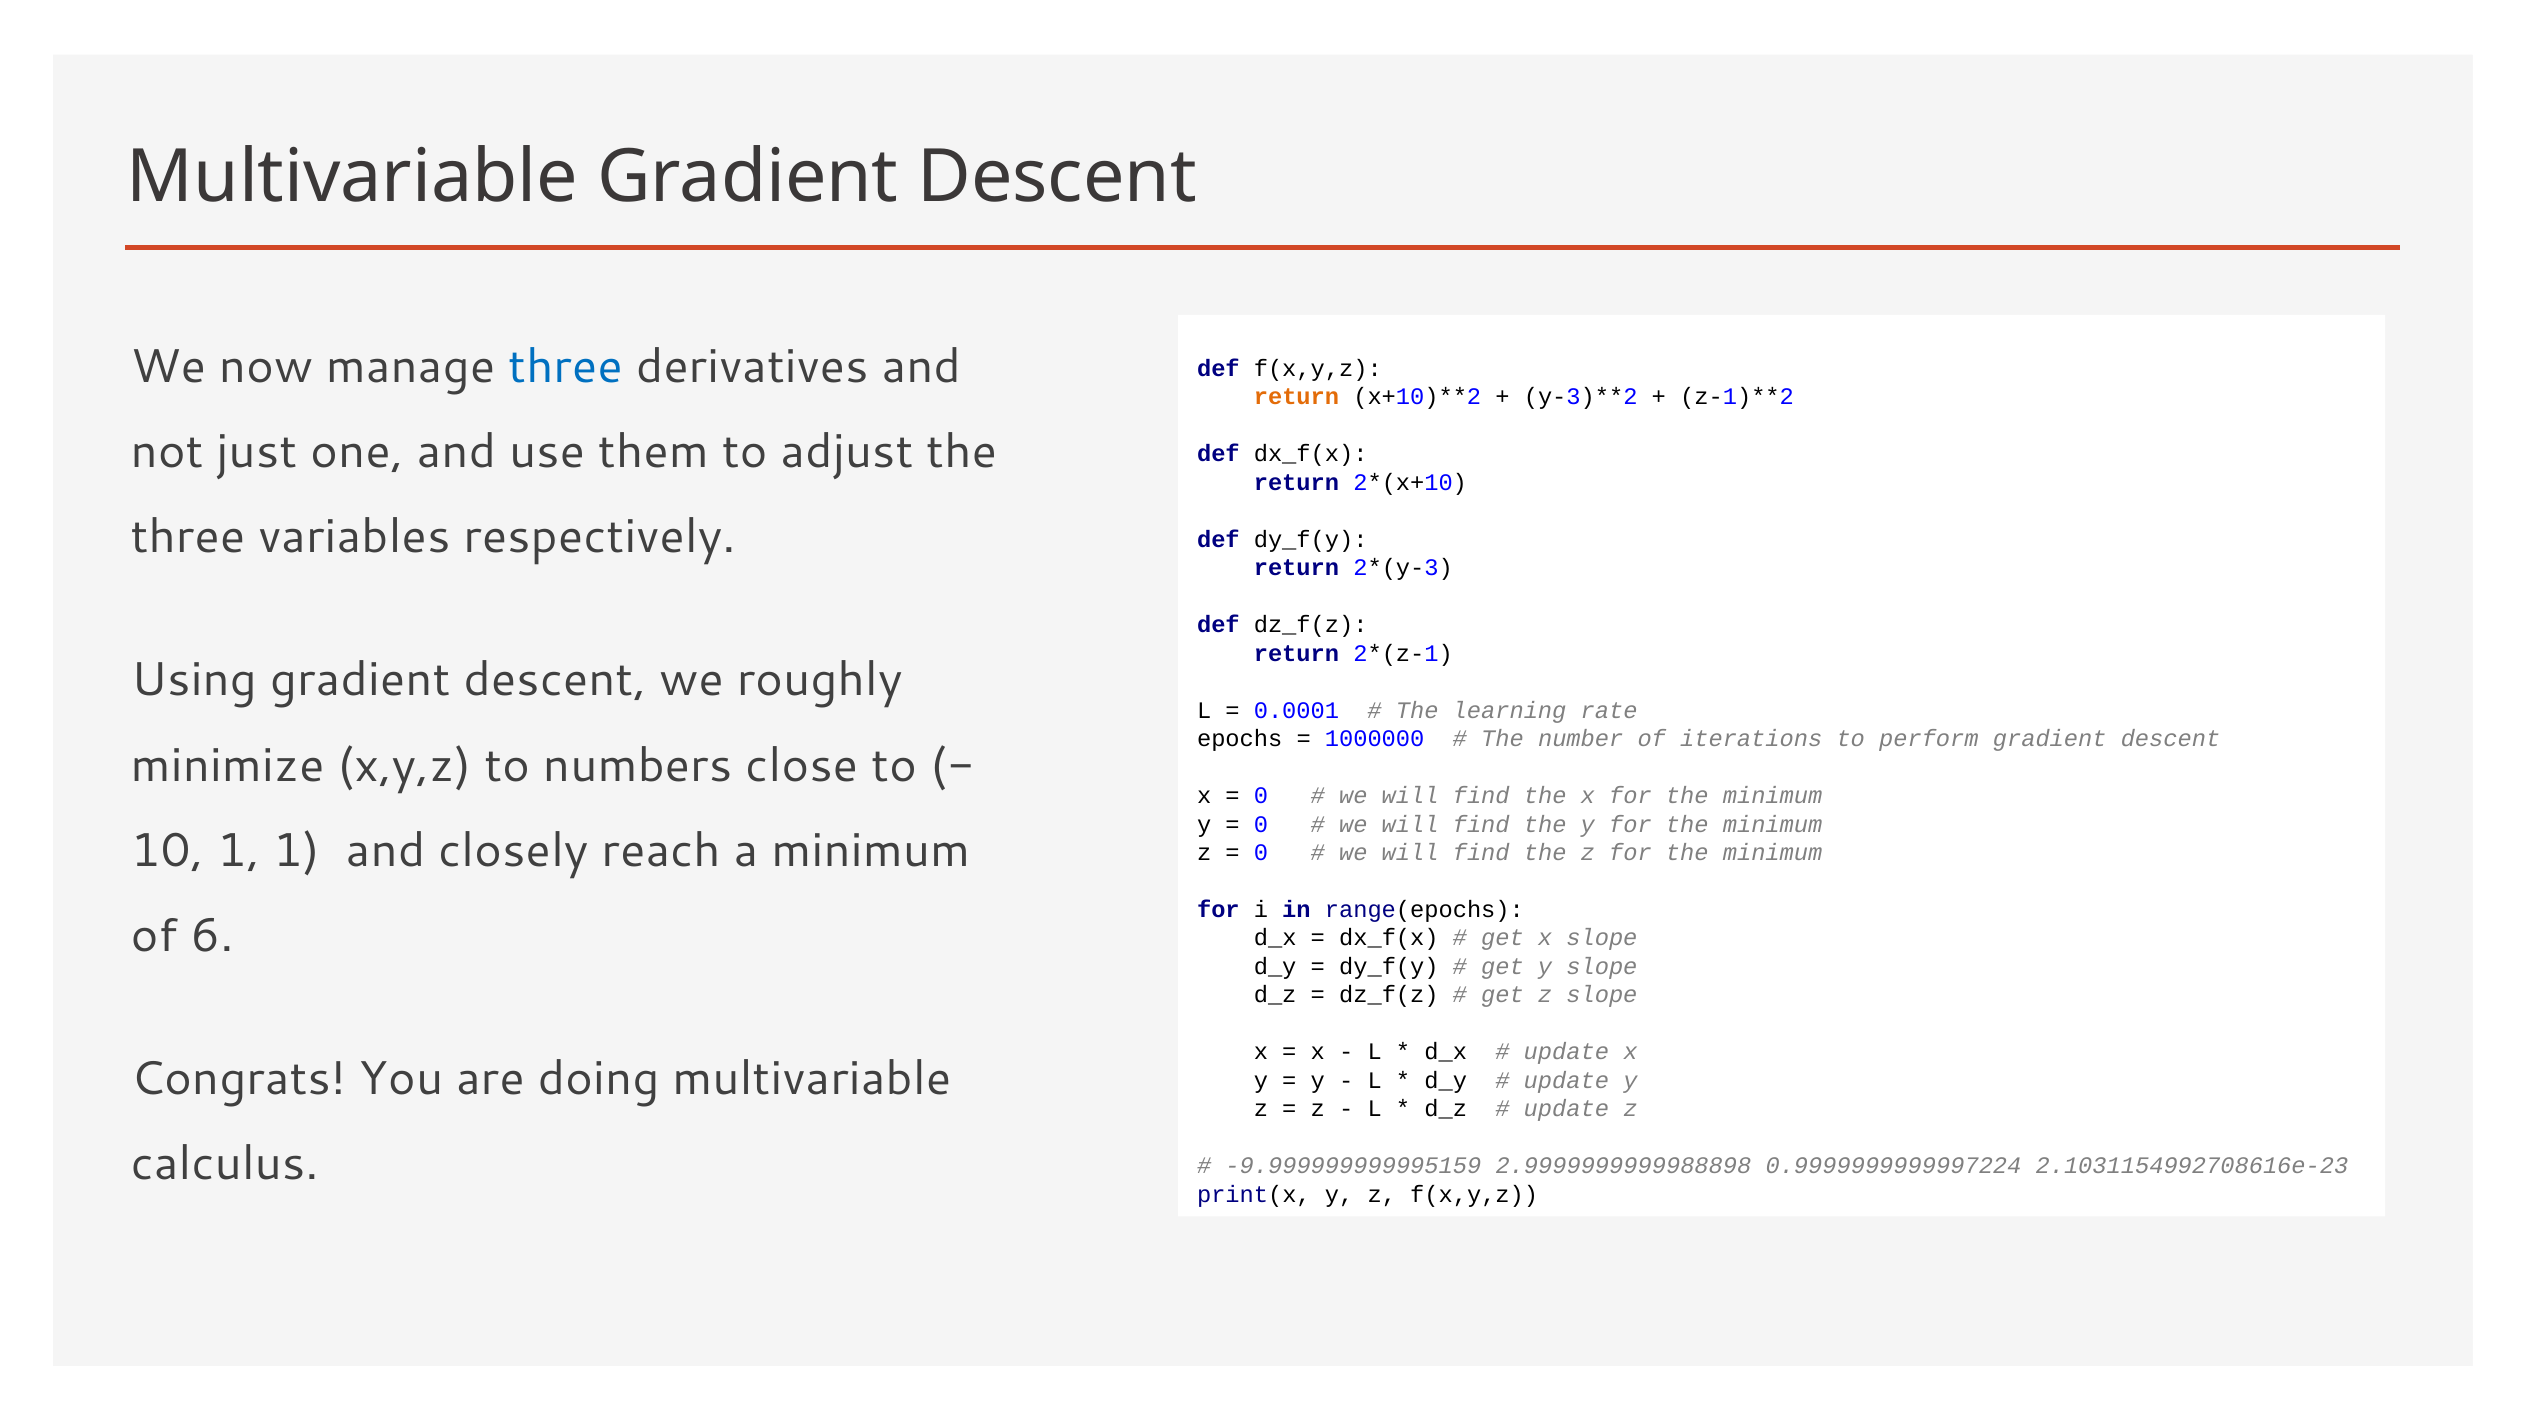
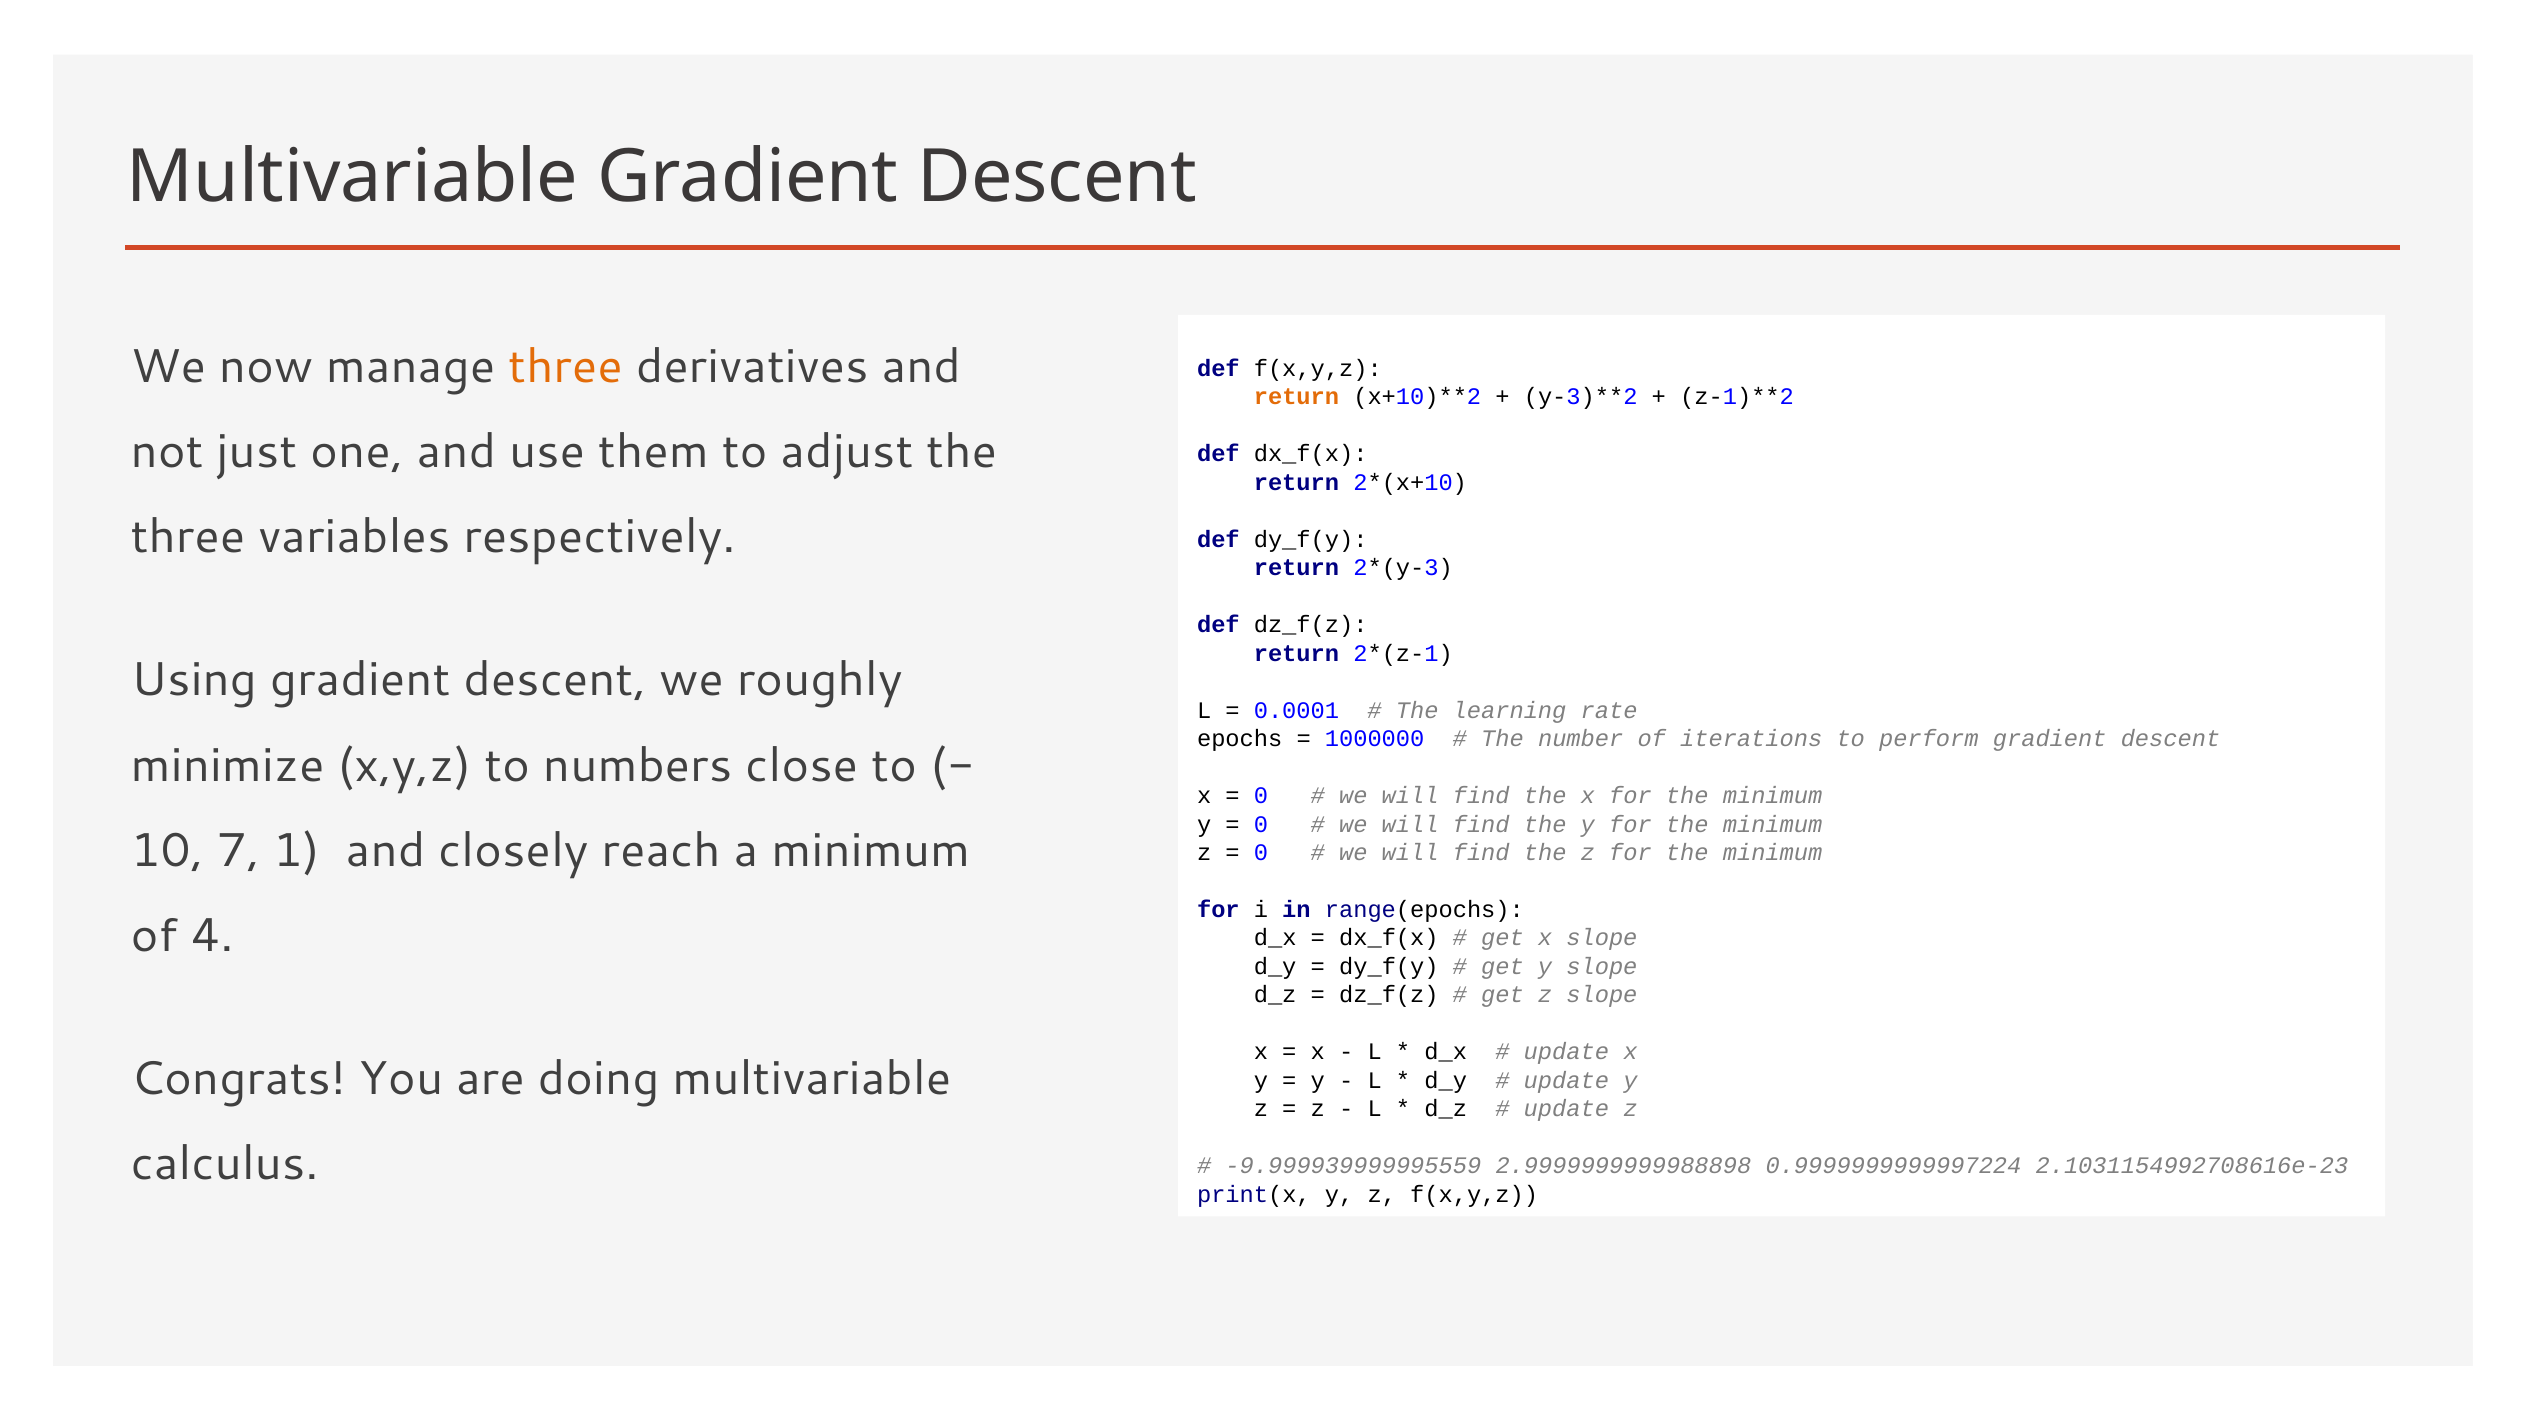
three at (566, 367) colour: blue -> orange
1 at (238, 851): 1 -> 7
6: 6 -> 4
-9.999999999995159: -9.999999999995159 -> -9.999939999995559
